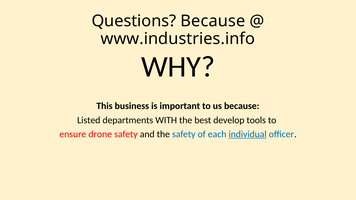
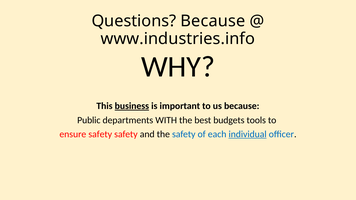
business underline: none -> present
Listed: Listed -> Public
develop: develop -> budgets
ensure drone: drone -> safety
